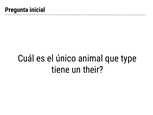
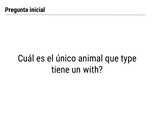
their: their -> with
